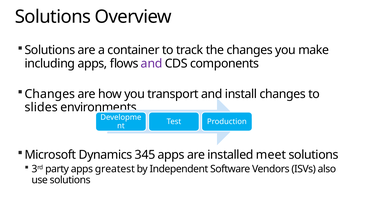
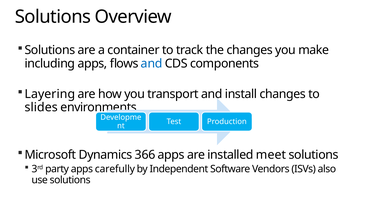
and at (152, 63) colour: purple -> blue
Changes at (50, 94): Changes -> Layering
345: 345 -> 366
greatest: greatest -> carefully
